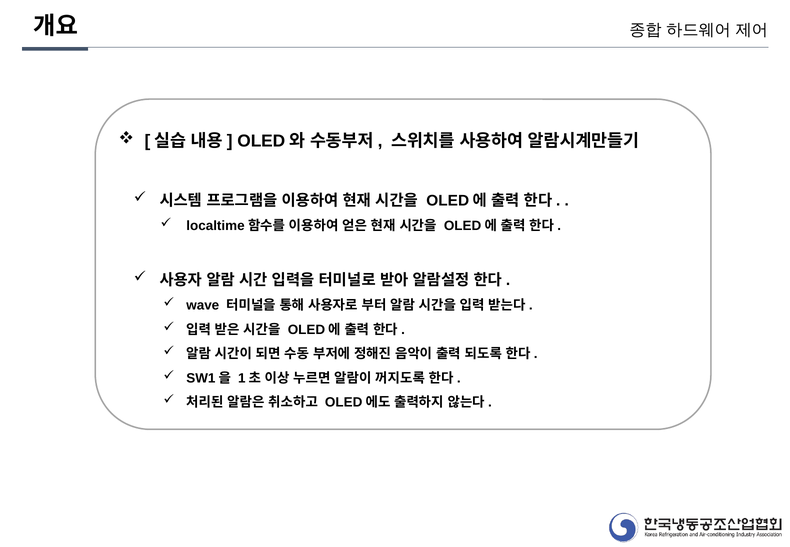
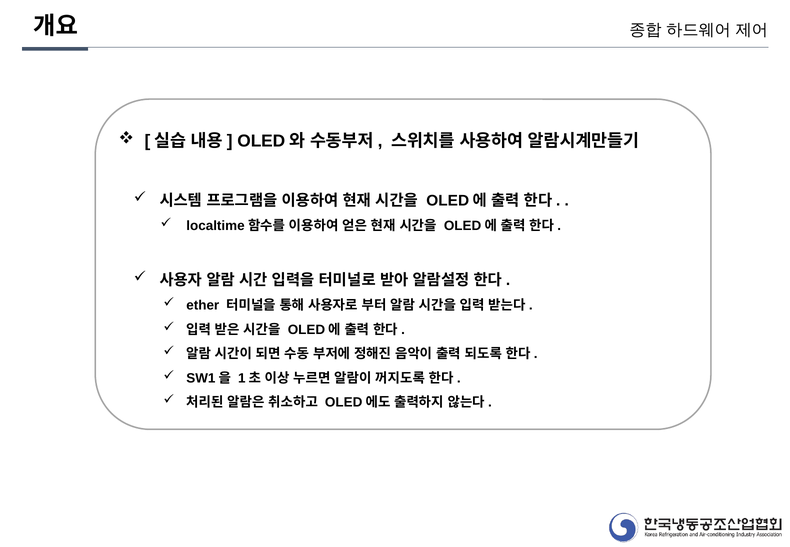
wave: wave -> ether
